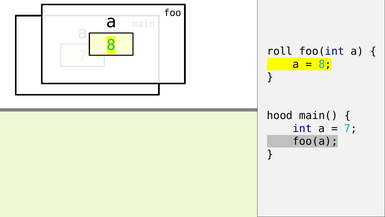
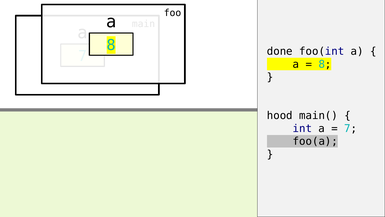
roll: roll -> done
